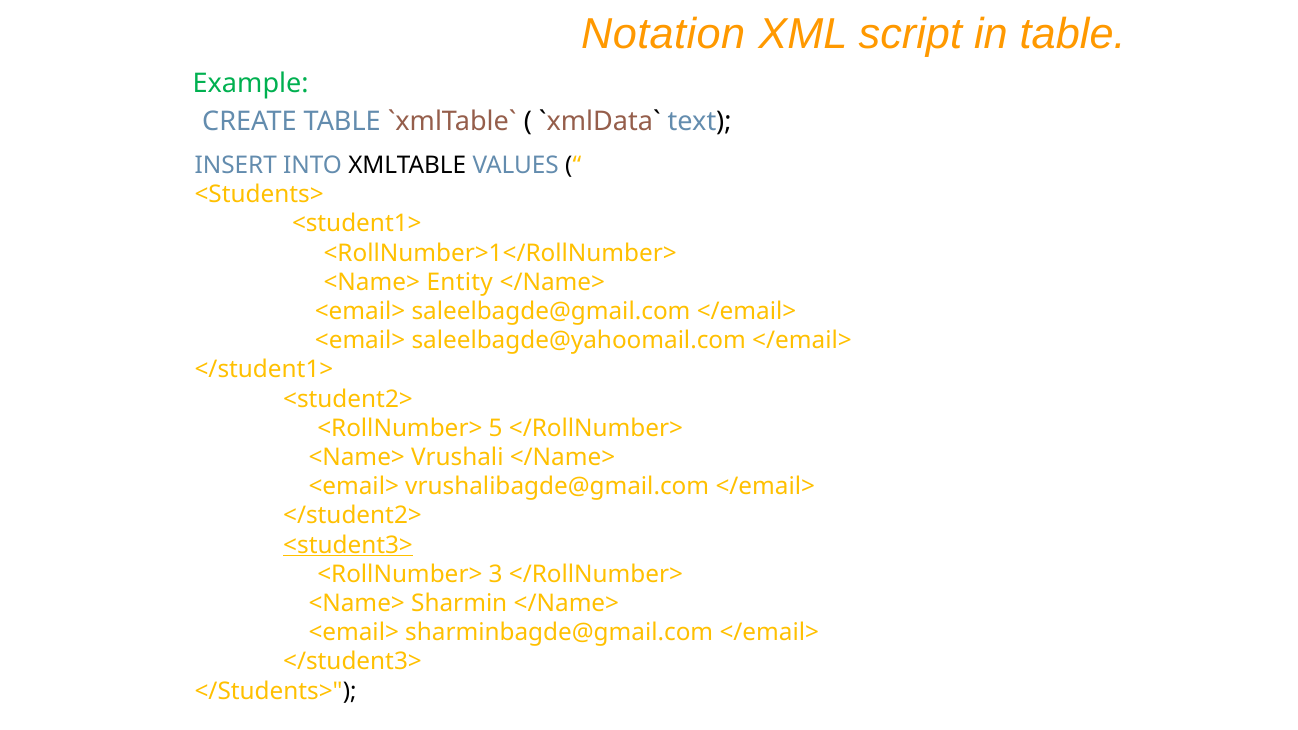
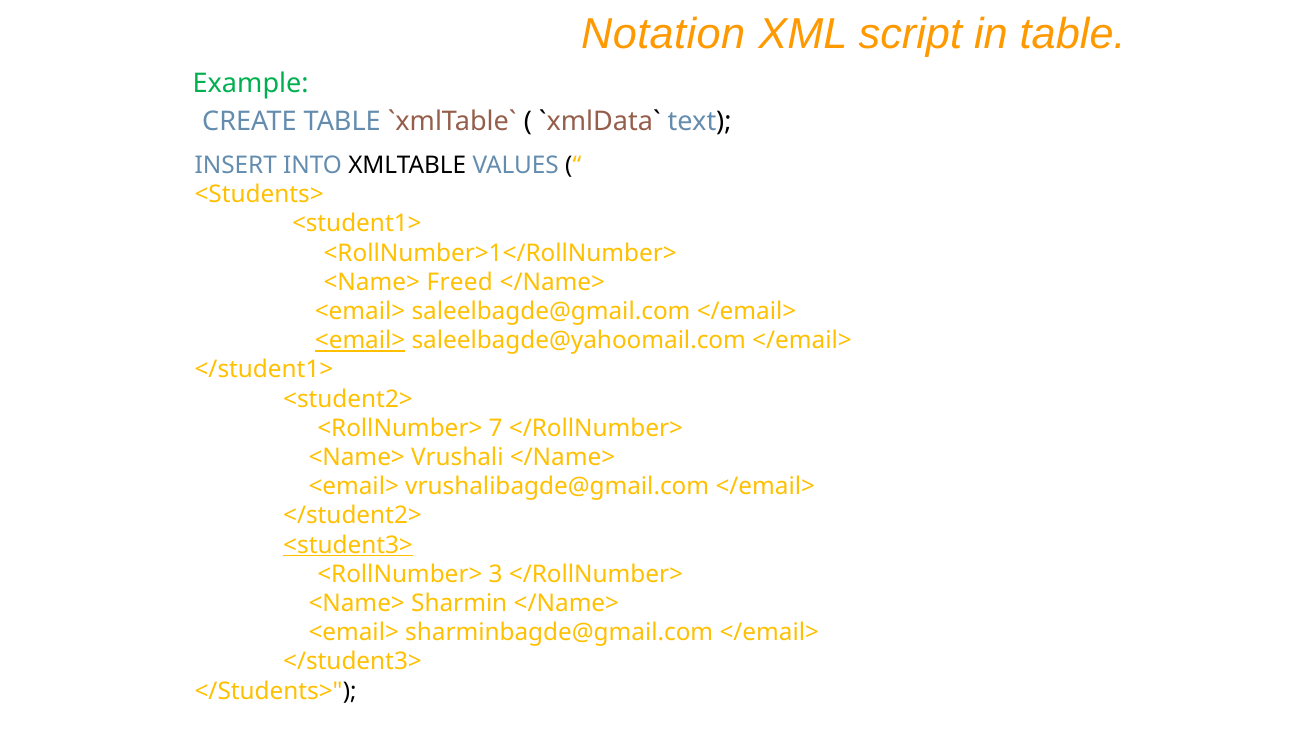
Entity: Entity -> Freed
<email> at (360, 341) underline: none -> present
5: 5 -> 7
